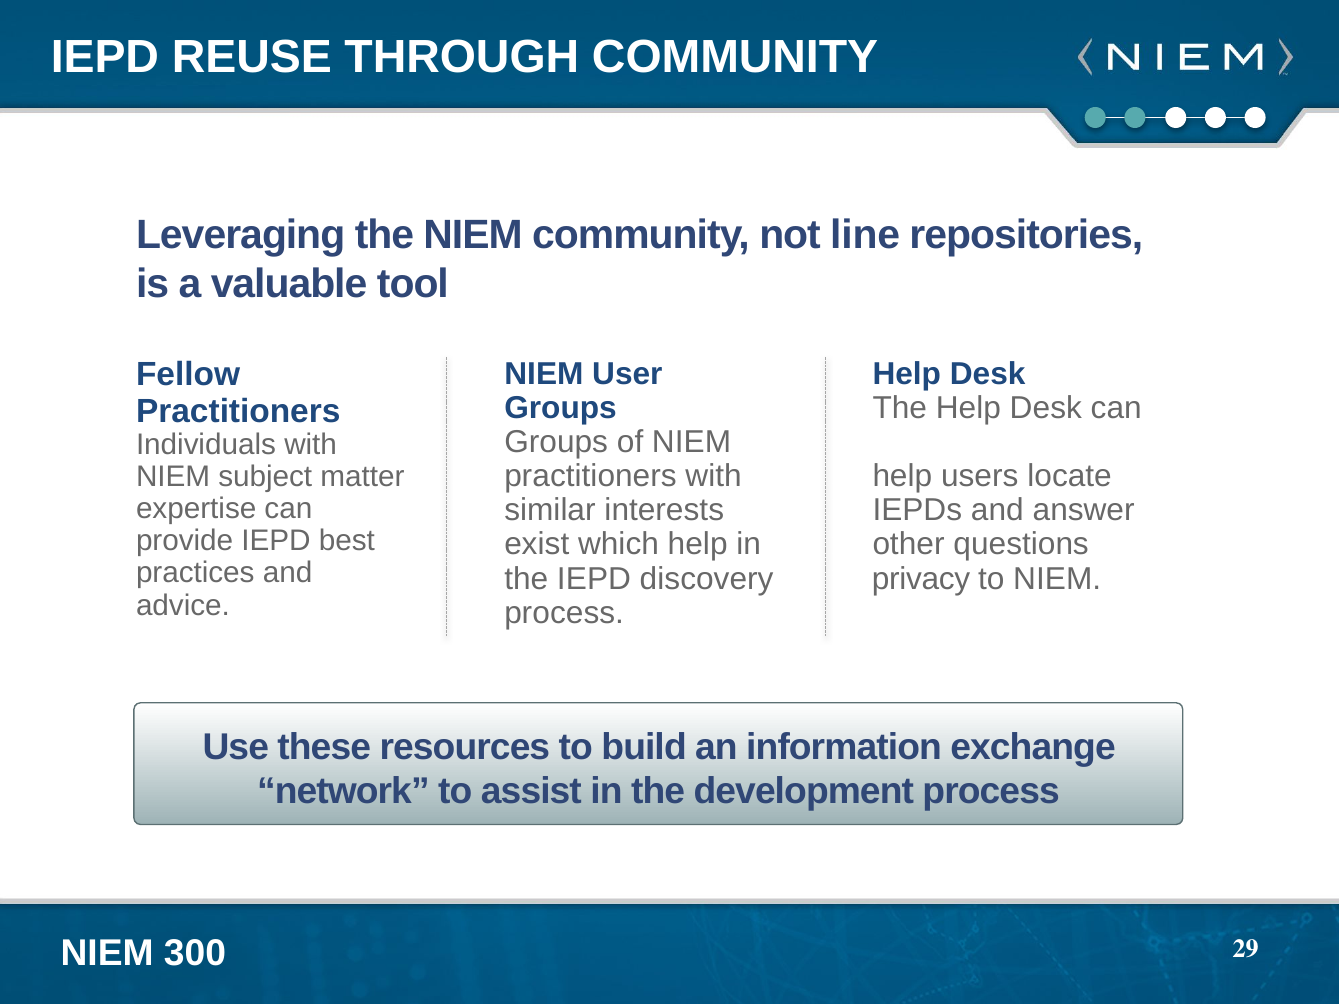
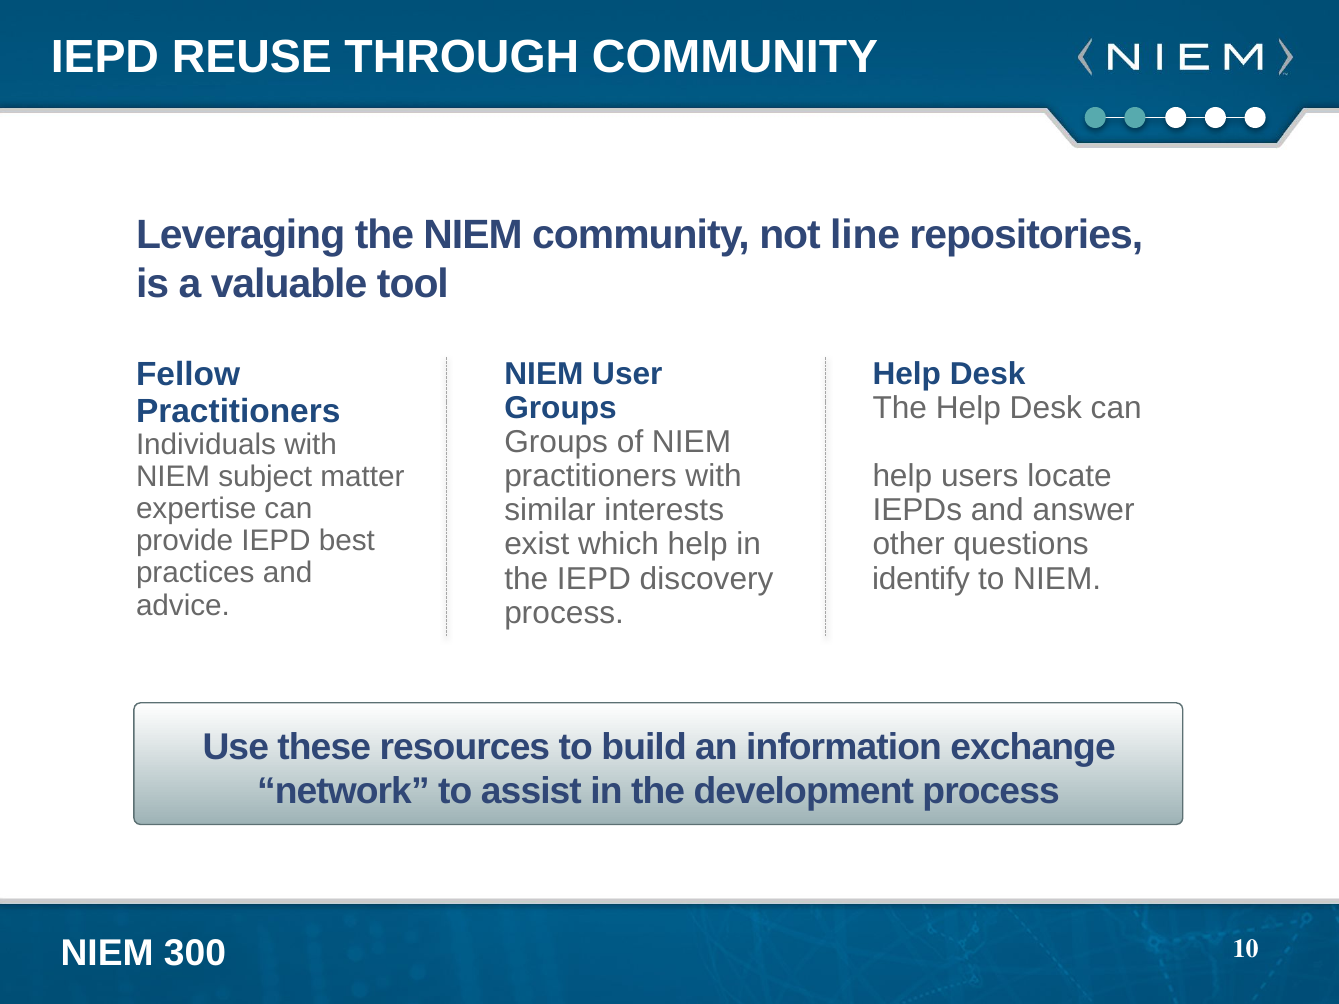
privacy: privacy -> identify
29: 29 -> 10
